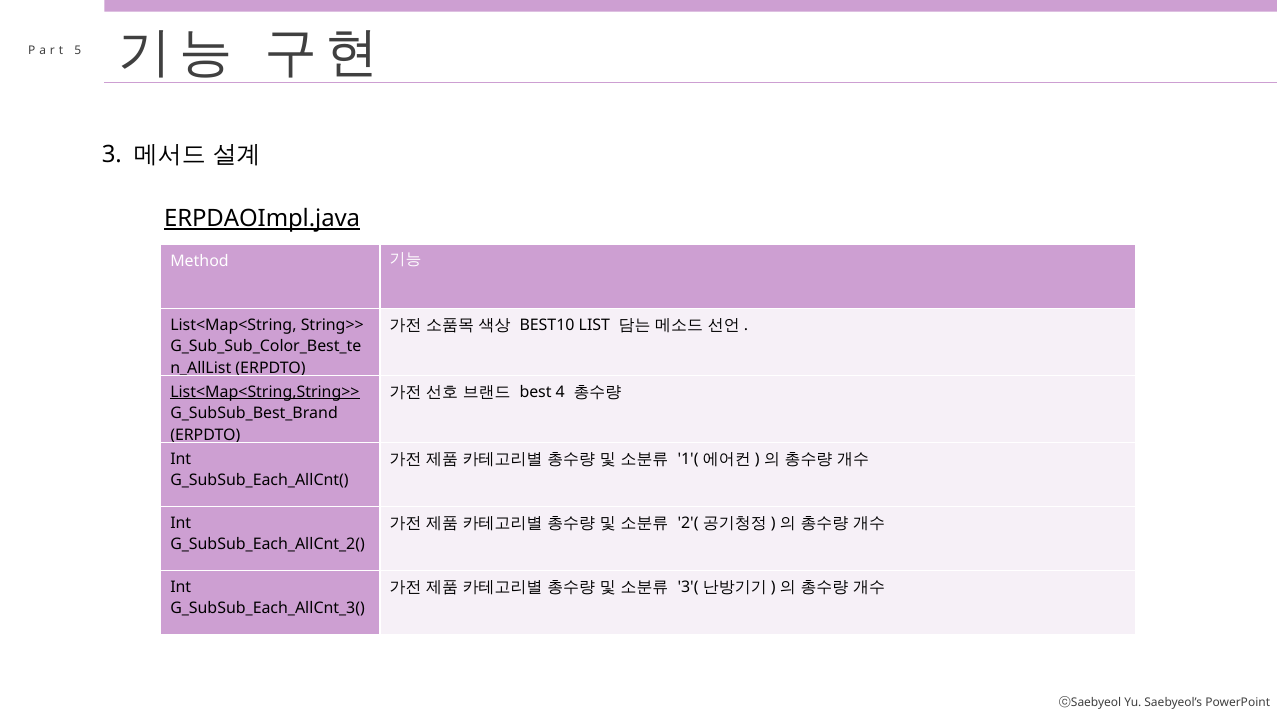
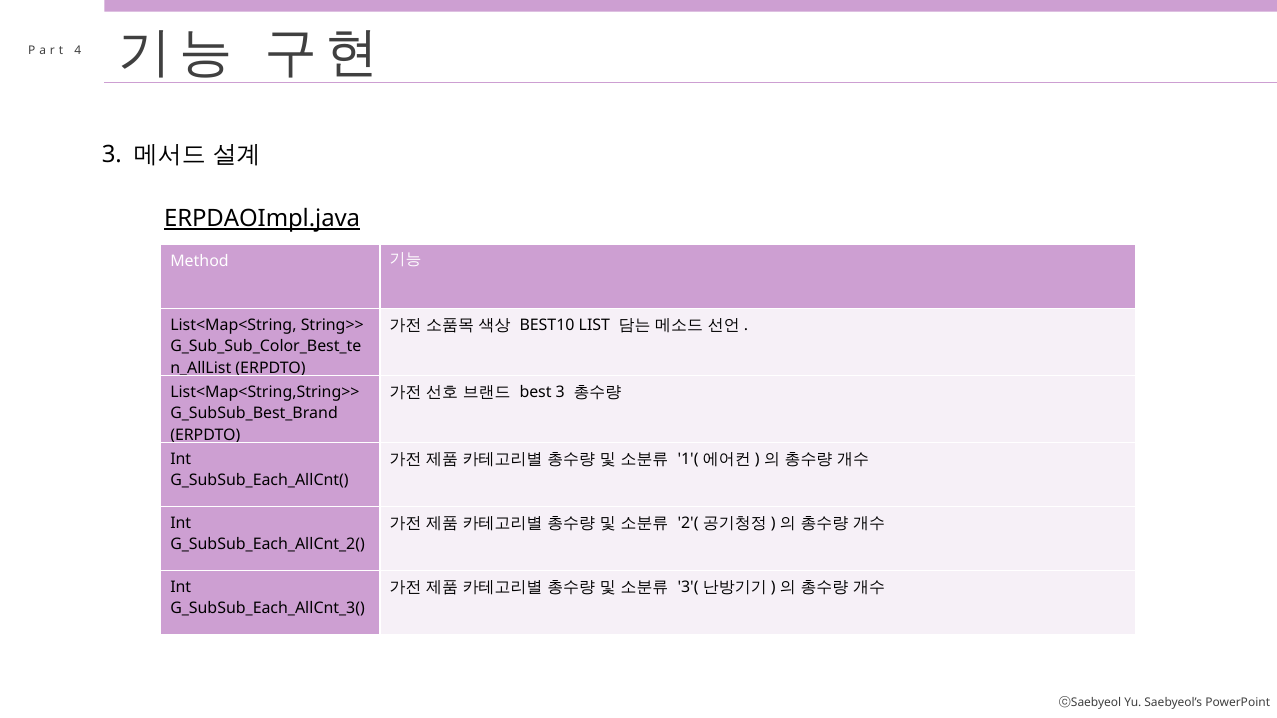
5: 5 -> 4
best 4: 4 -> 3
List<Map<String,String>> underline: present -> none
